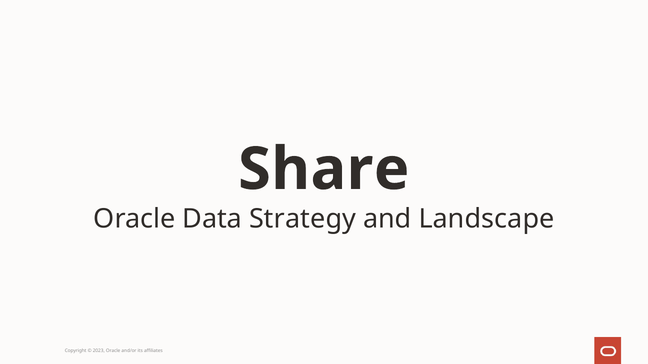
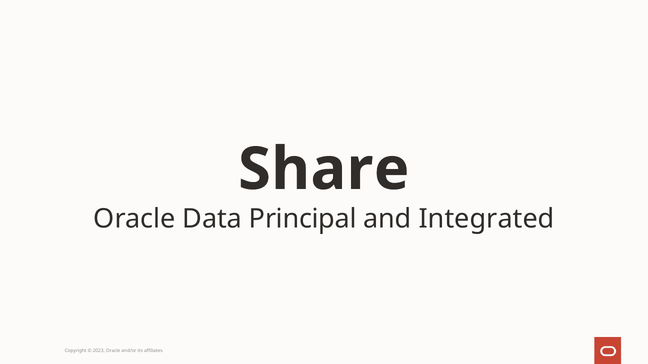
Strategy: Strategy -> Principal
Landscape: Landscape -> Integrated
